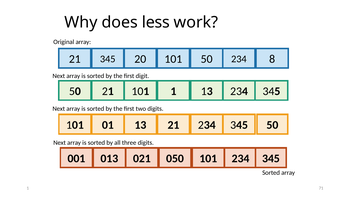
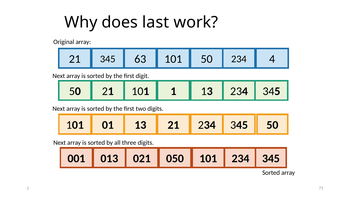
less: less -> last
20: 20 -> 63
8: 8 -> 4
